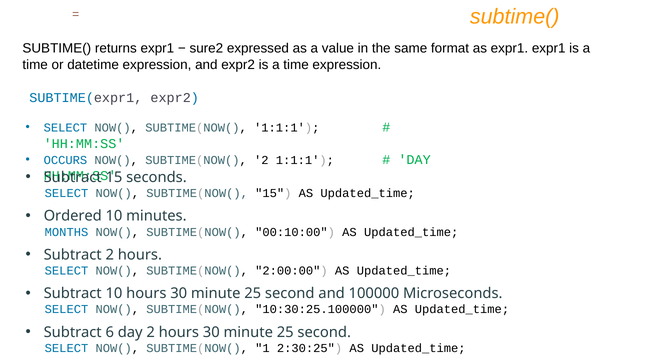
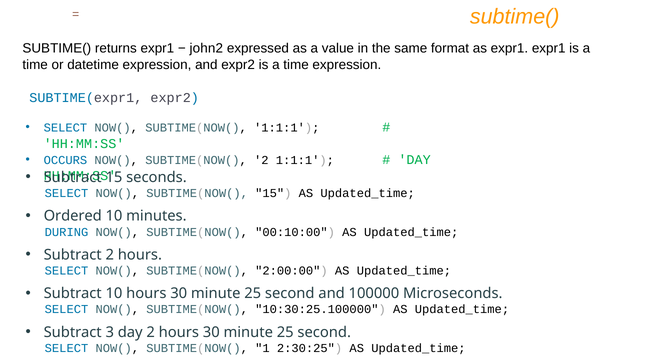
sure2: sure2 -> john2
MONTHS: MONTHS -> DURING
6: 6 -> 3
